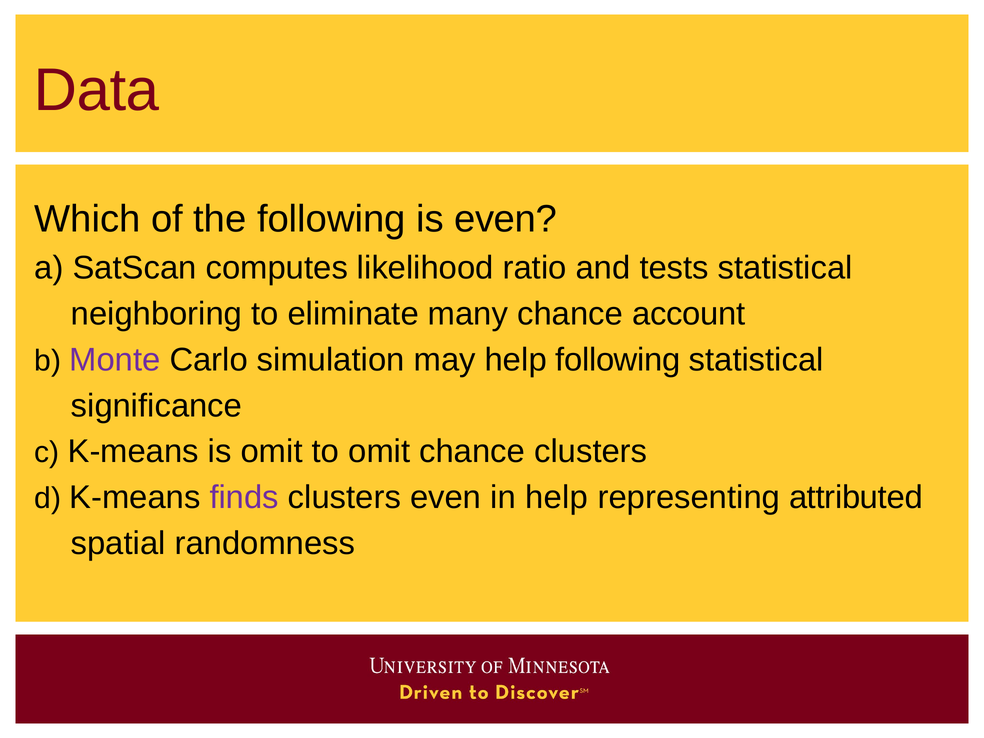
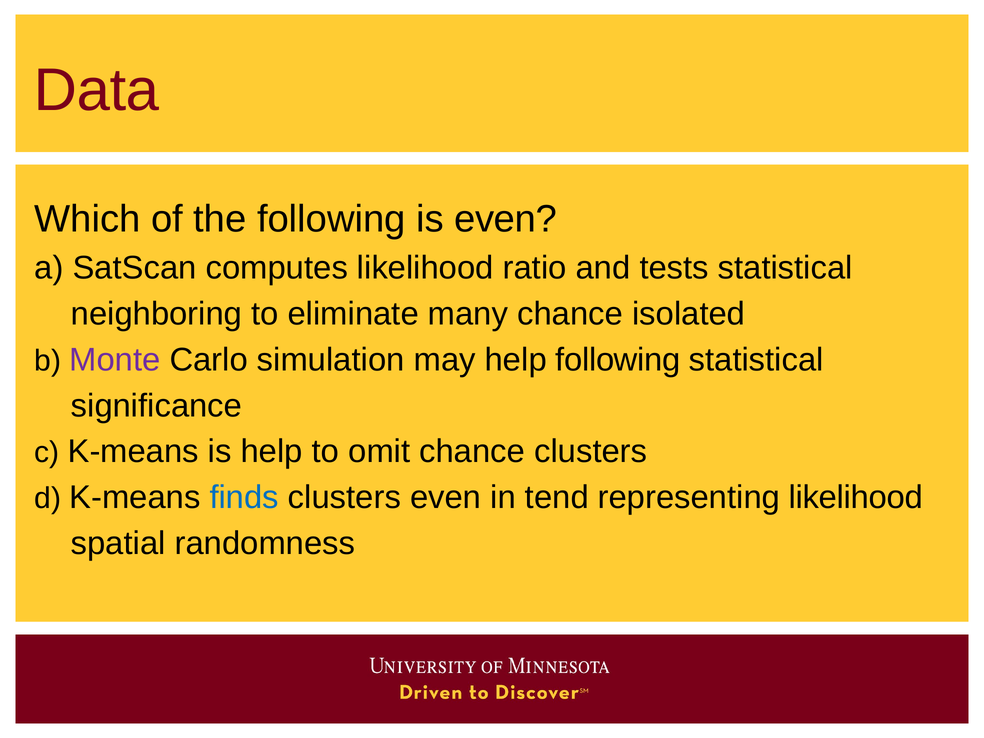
account: account -> isolated
is omit: omit -> help
finds colour: purple -> blue
in help: help -> tend
representing attributed: attributed -> likelihood
